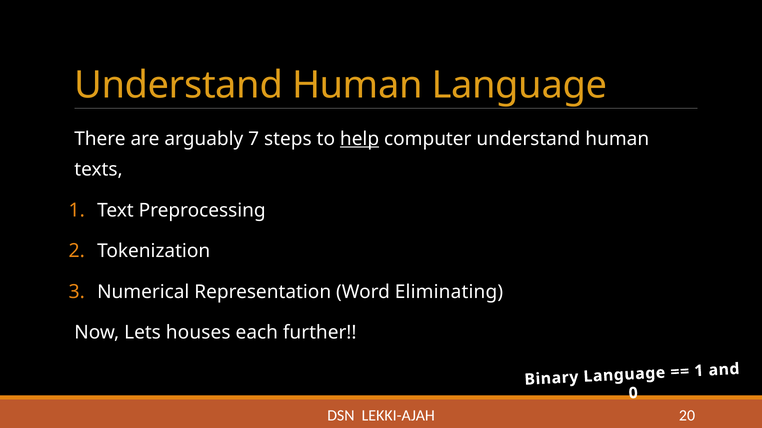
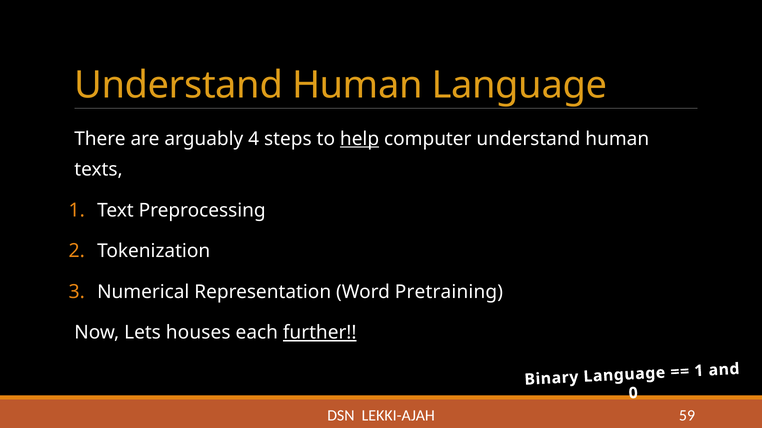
7: 7 -> 4
Eliminating: Eliminating -> Pretraining
further underline: none -> present
20: 20 -> 59
